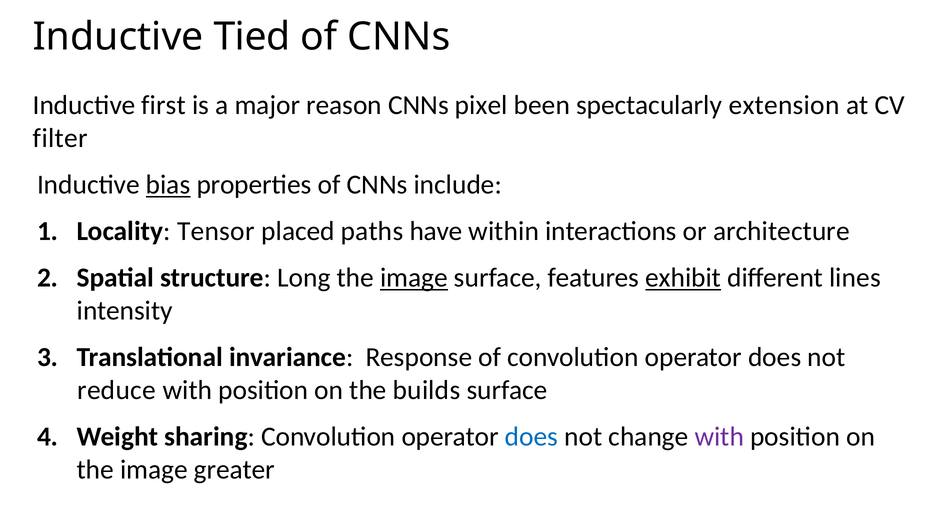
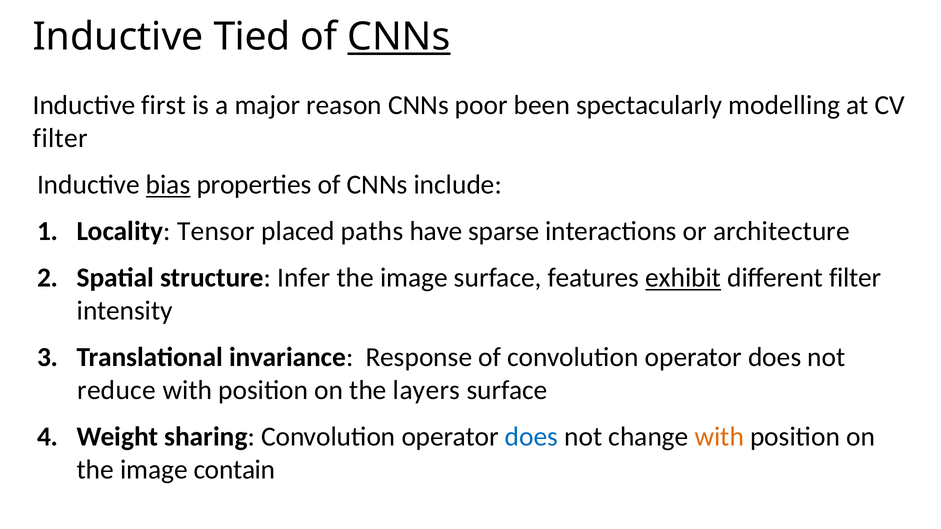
CNNs at (399, 37) underline: none -> present
pixel: pixel -> poor
extension: extension -> modelling
within: within -> sparse
Long: Long -> Infer
image at (414, 278) underline: present -> none
different lines: lines -> filter
builds: builds -> layers
with at (719, 437) colour: purple -> orange
greater: greater -> contain
